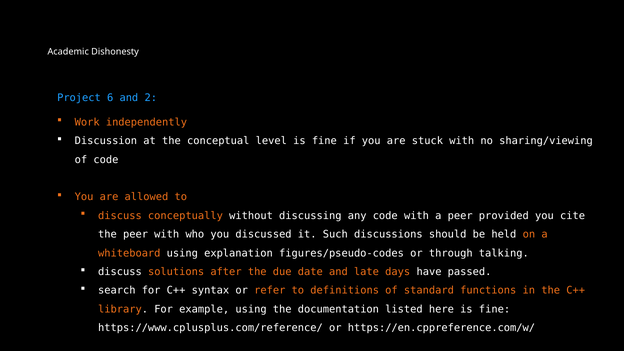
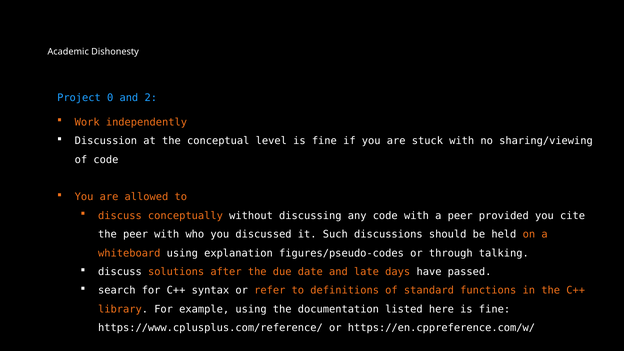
6: 6 -> 0
